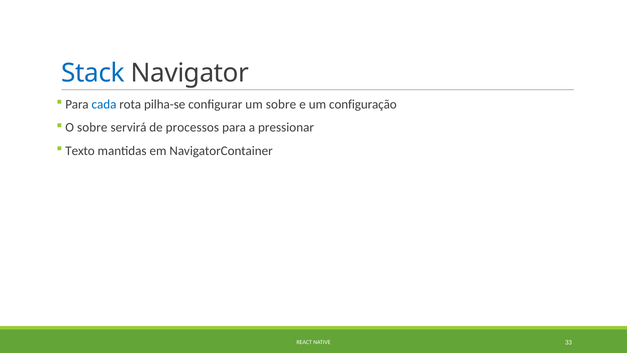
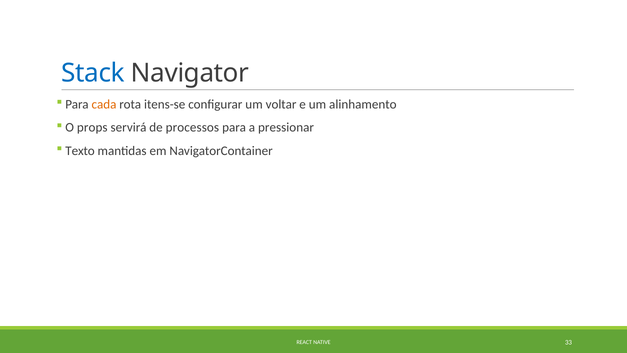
cada colour: blue -> orange
pilha-se: pilha-se -> itens-se
um sobre: sobre -> voltar
configuração: configuração -> alinhamento
O sobre: sobre -> props
